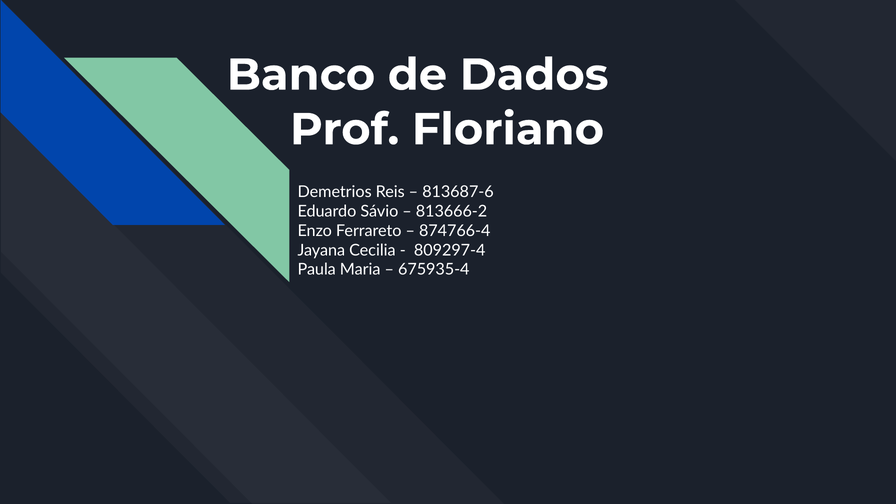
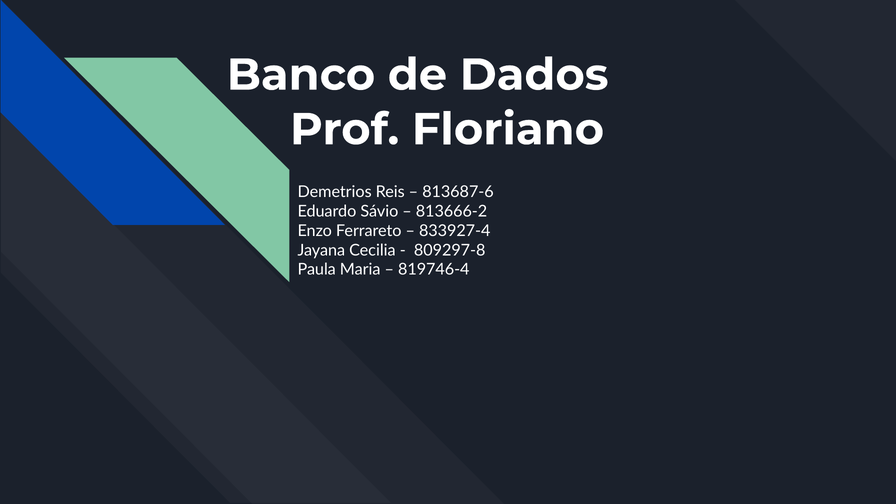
874766-4: 874766-4 -> 833927-4
809297-4: 809297-4 -> 809297-8
675935-4: 675935-4 -> 819746-4
